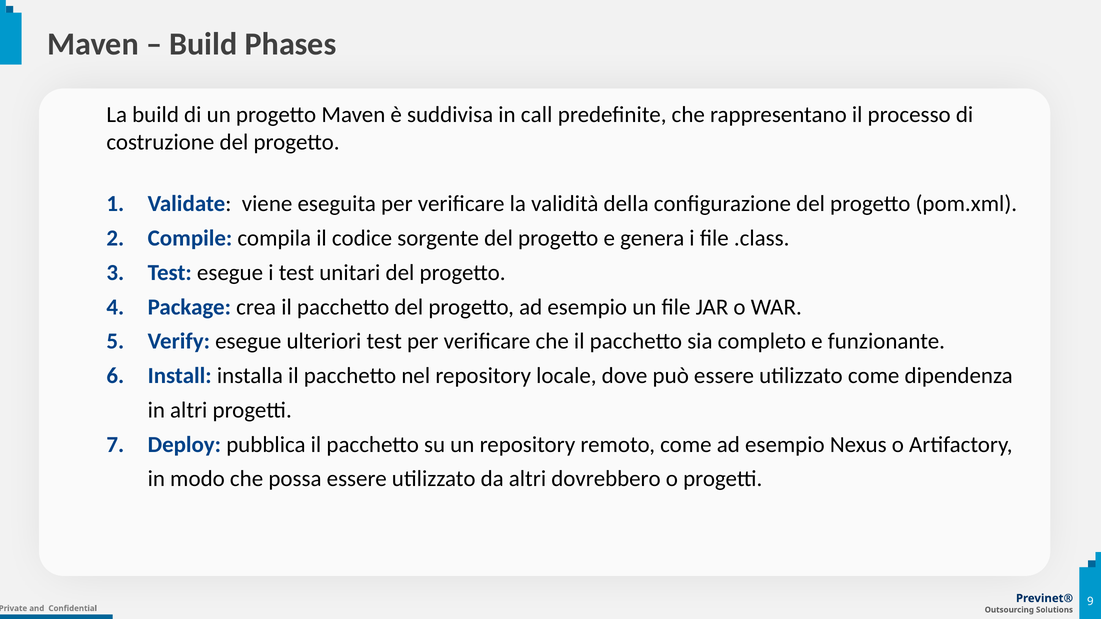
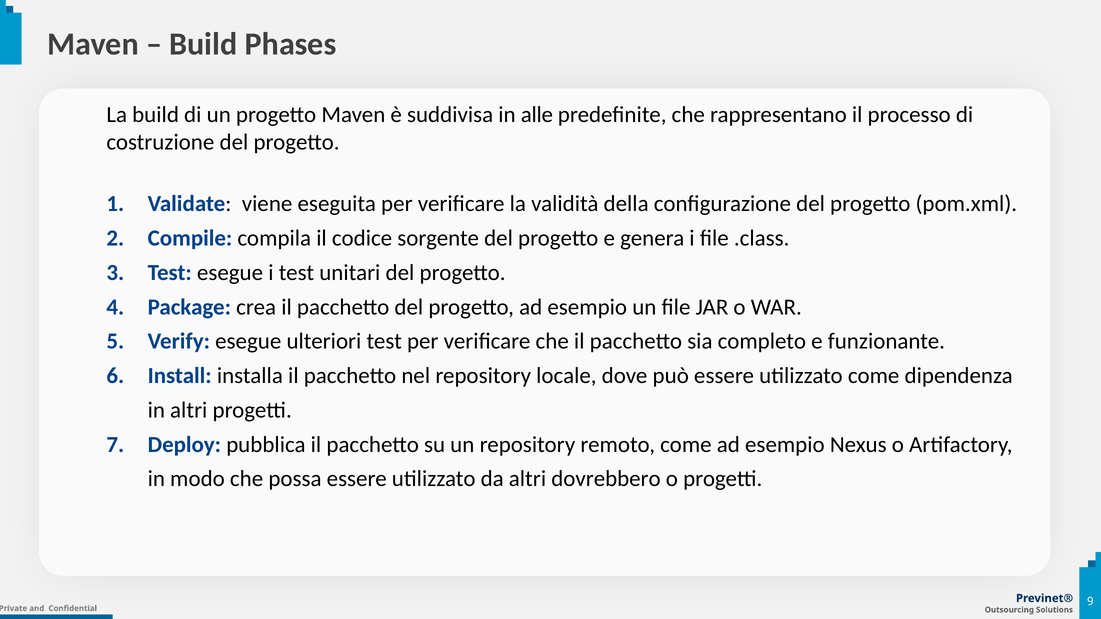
call: call -> alle
